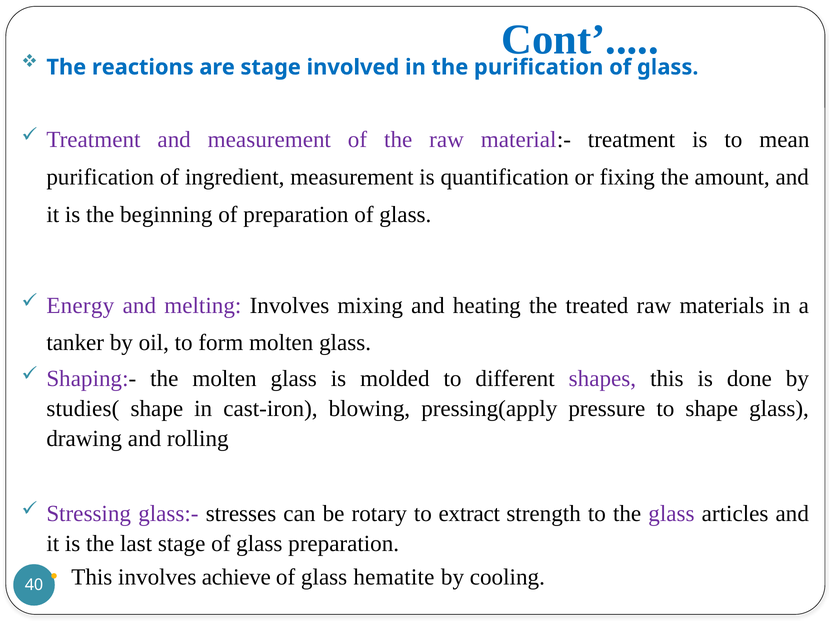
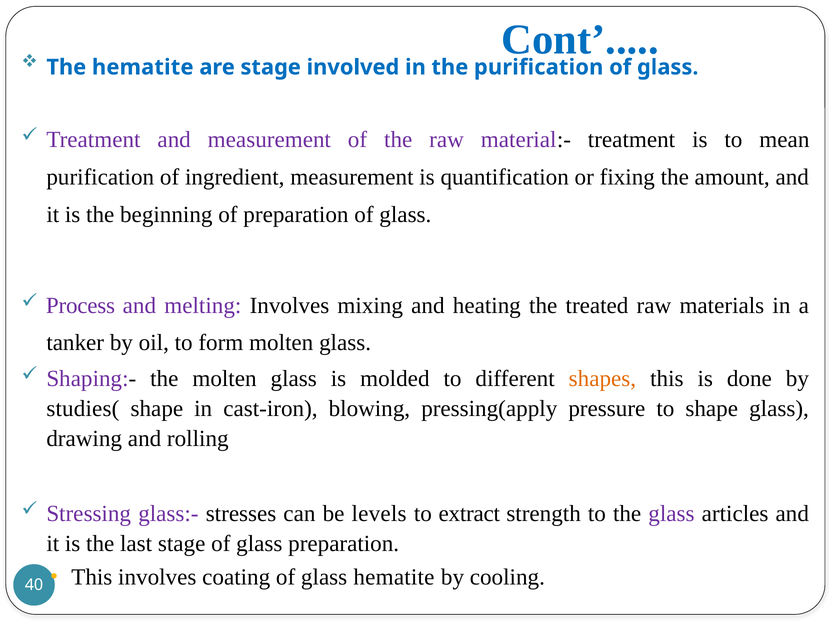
The reactions: reactions -> hematite
Energy: Energy -> Process
shapes colour: purple -> orange
rotary: rotary -> levels
achieve: achieve -> coating
